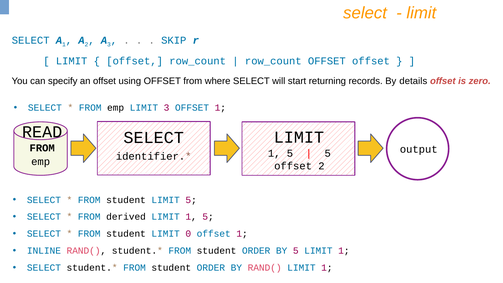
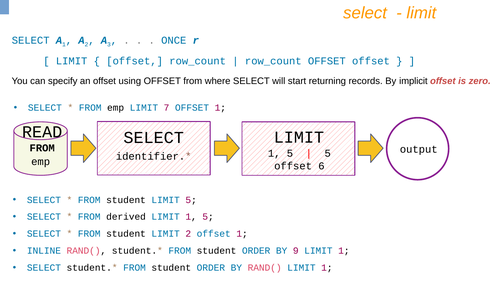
SKIP: SKIP -> ONCE
details: details -> implicit
LIMIT 3: 3 -> 7
offset 2: 2 -> 6
LIMIT 0: 0 -> 2
BY 5: 5 -> 9
